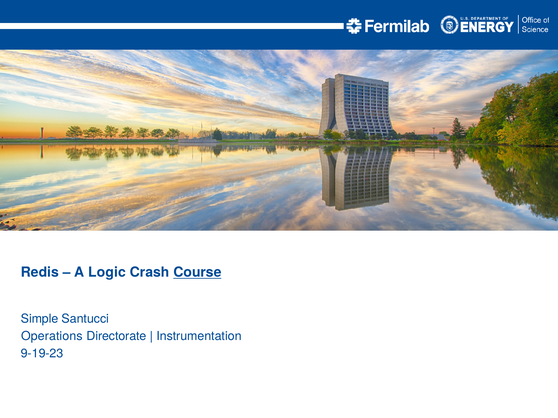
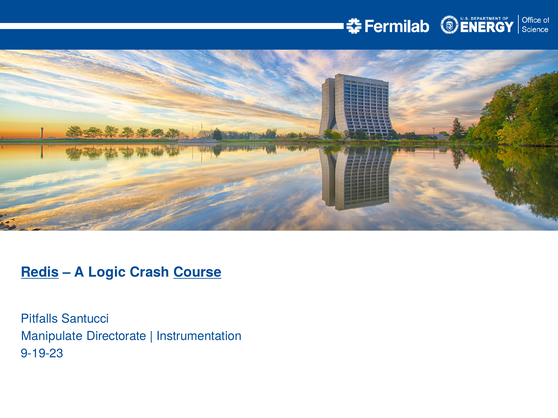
Redis underline: none -> present
Simple: Simple -> Pitfalls
Operations: Operations -> Manipulate
